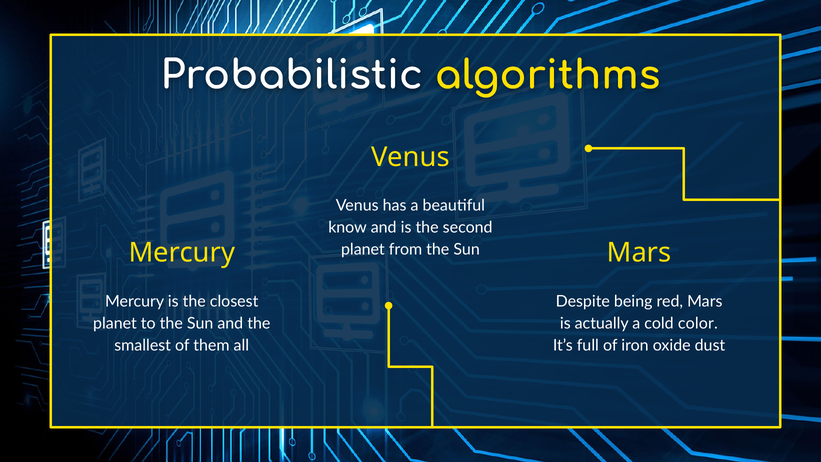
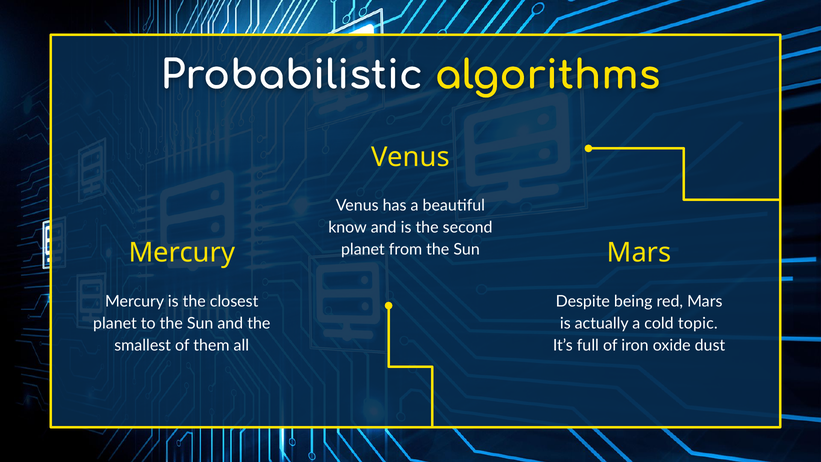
color: color -> topic
